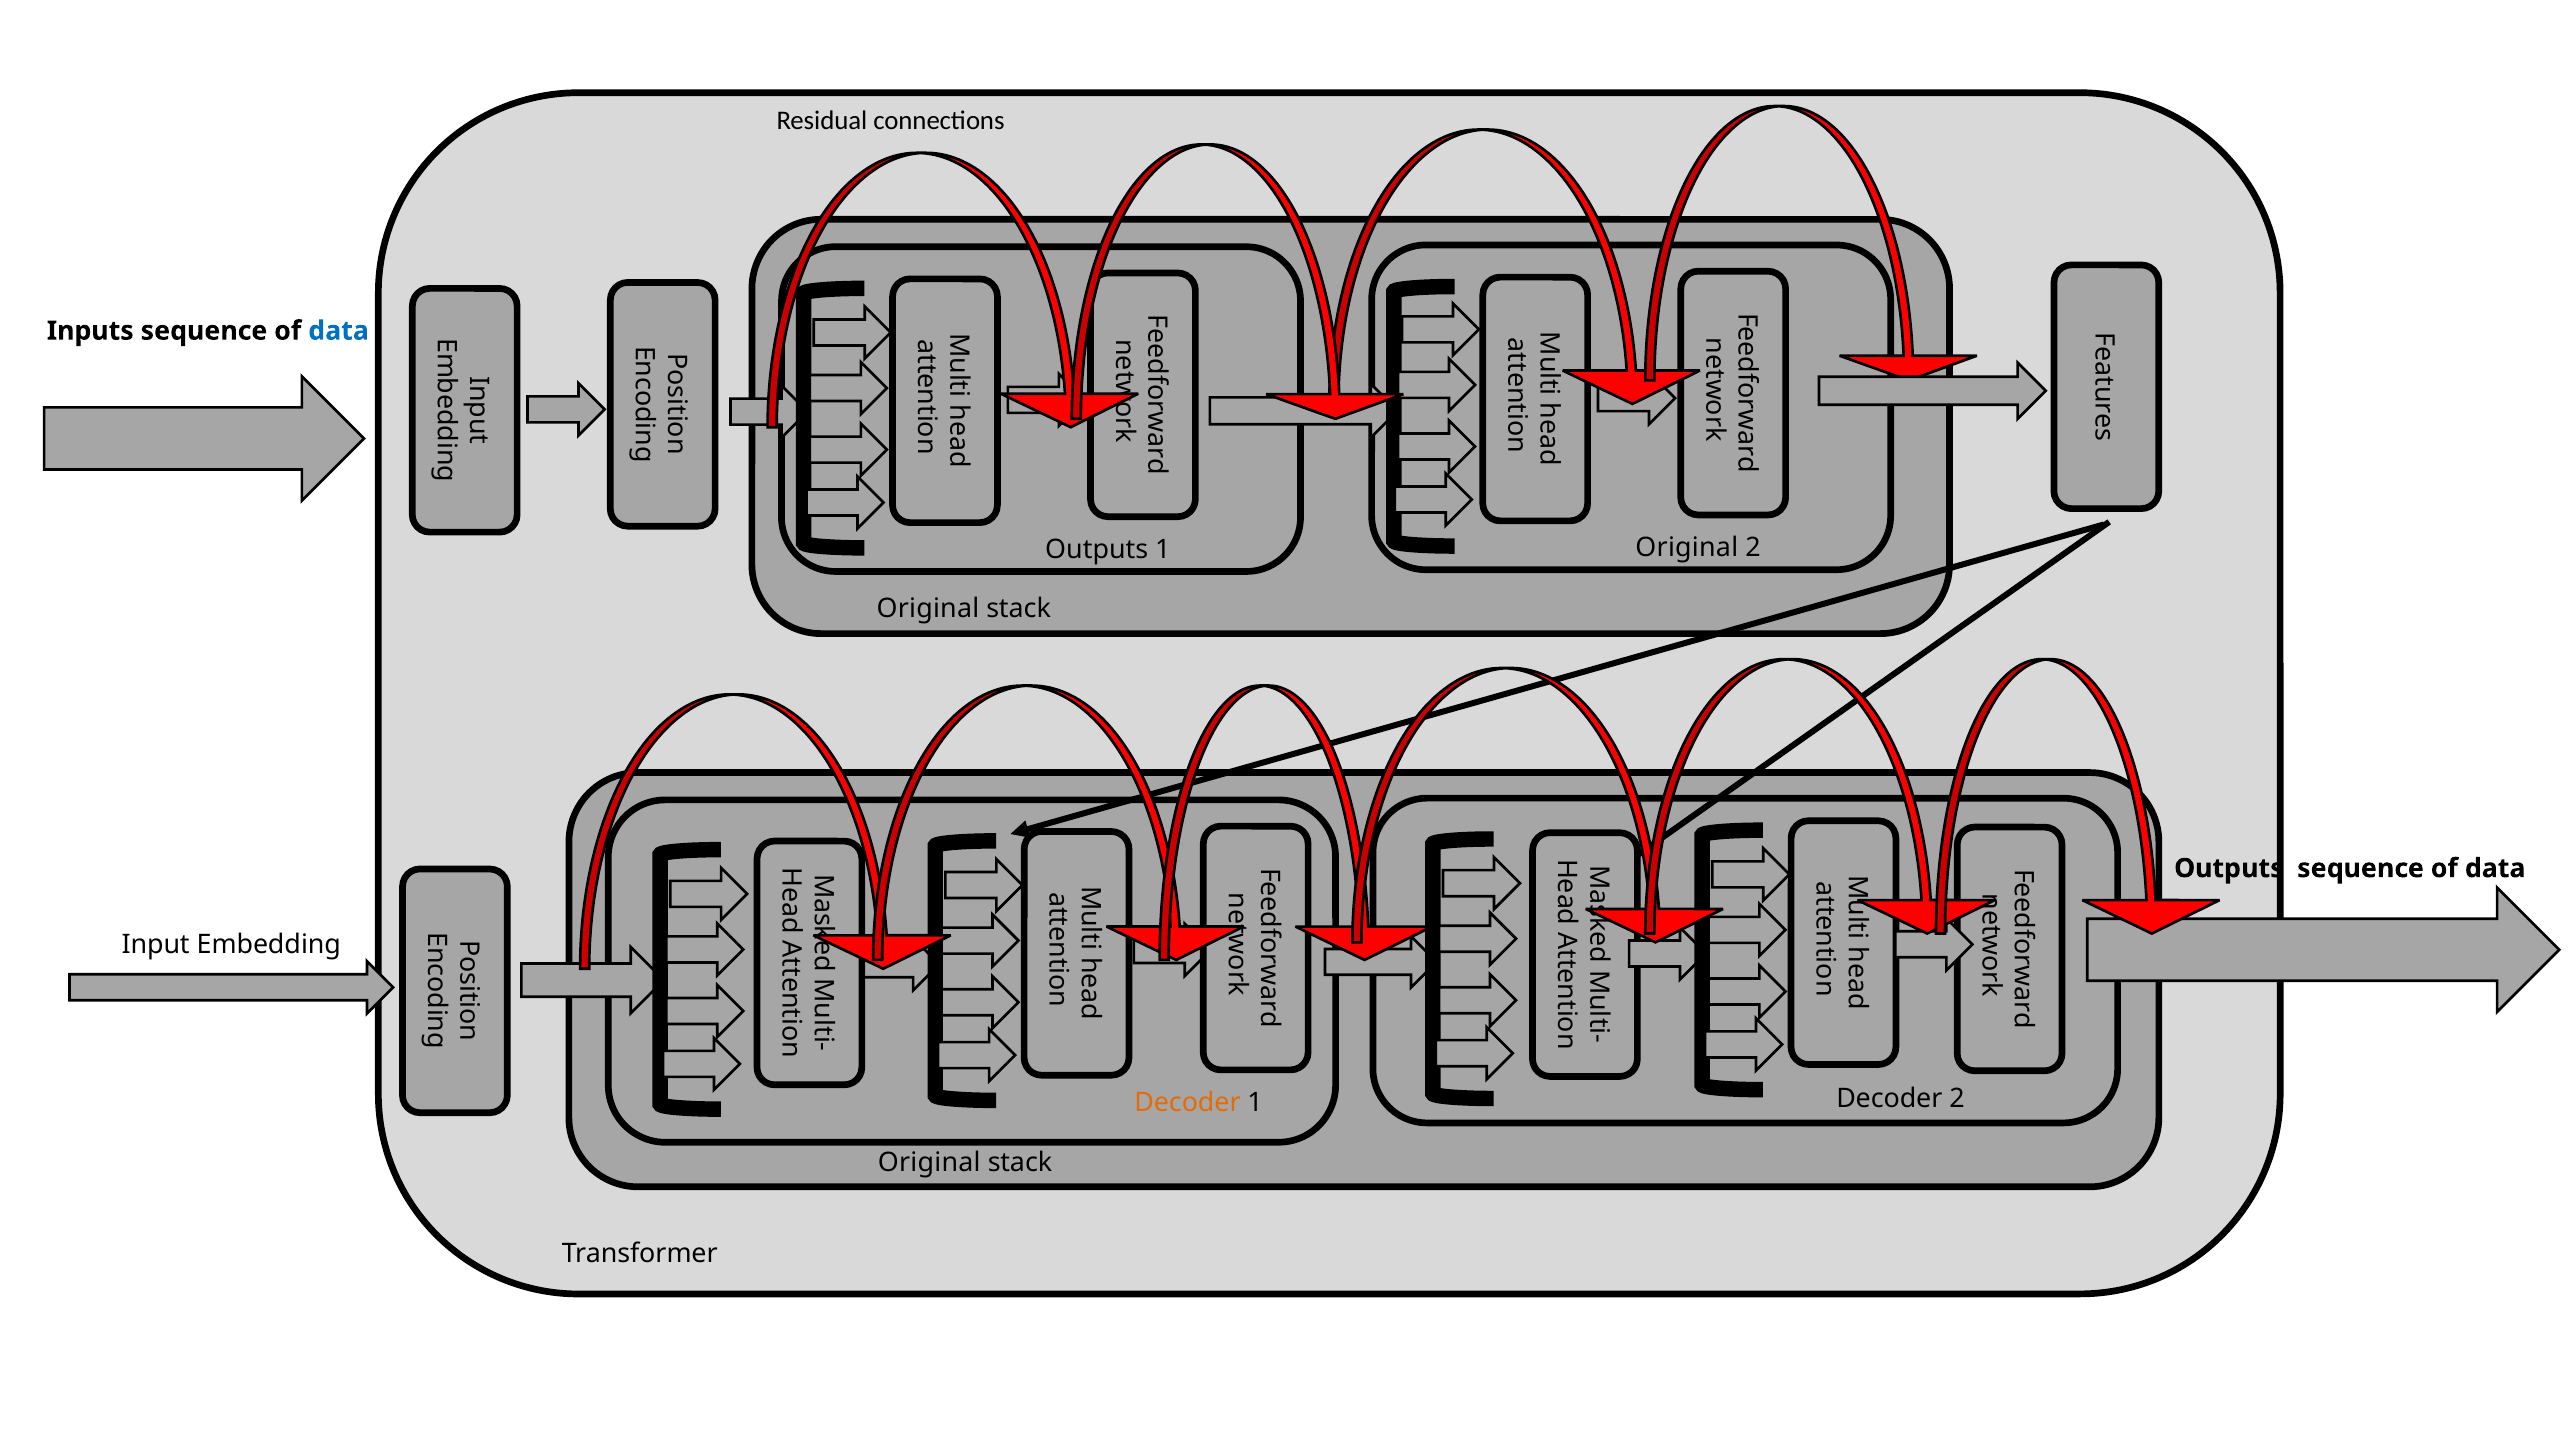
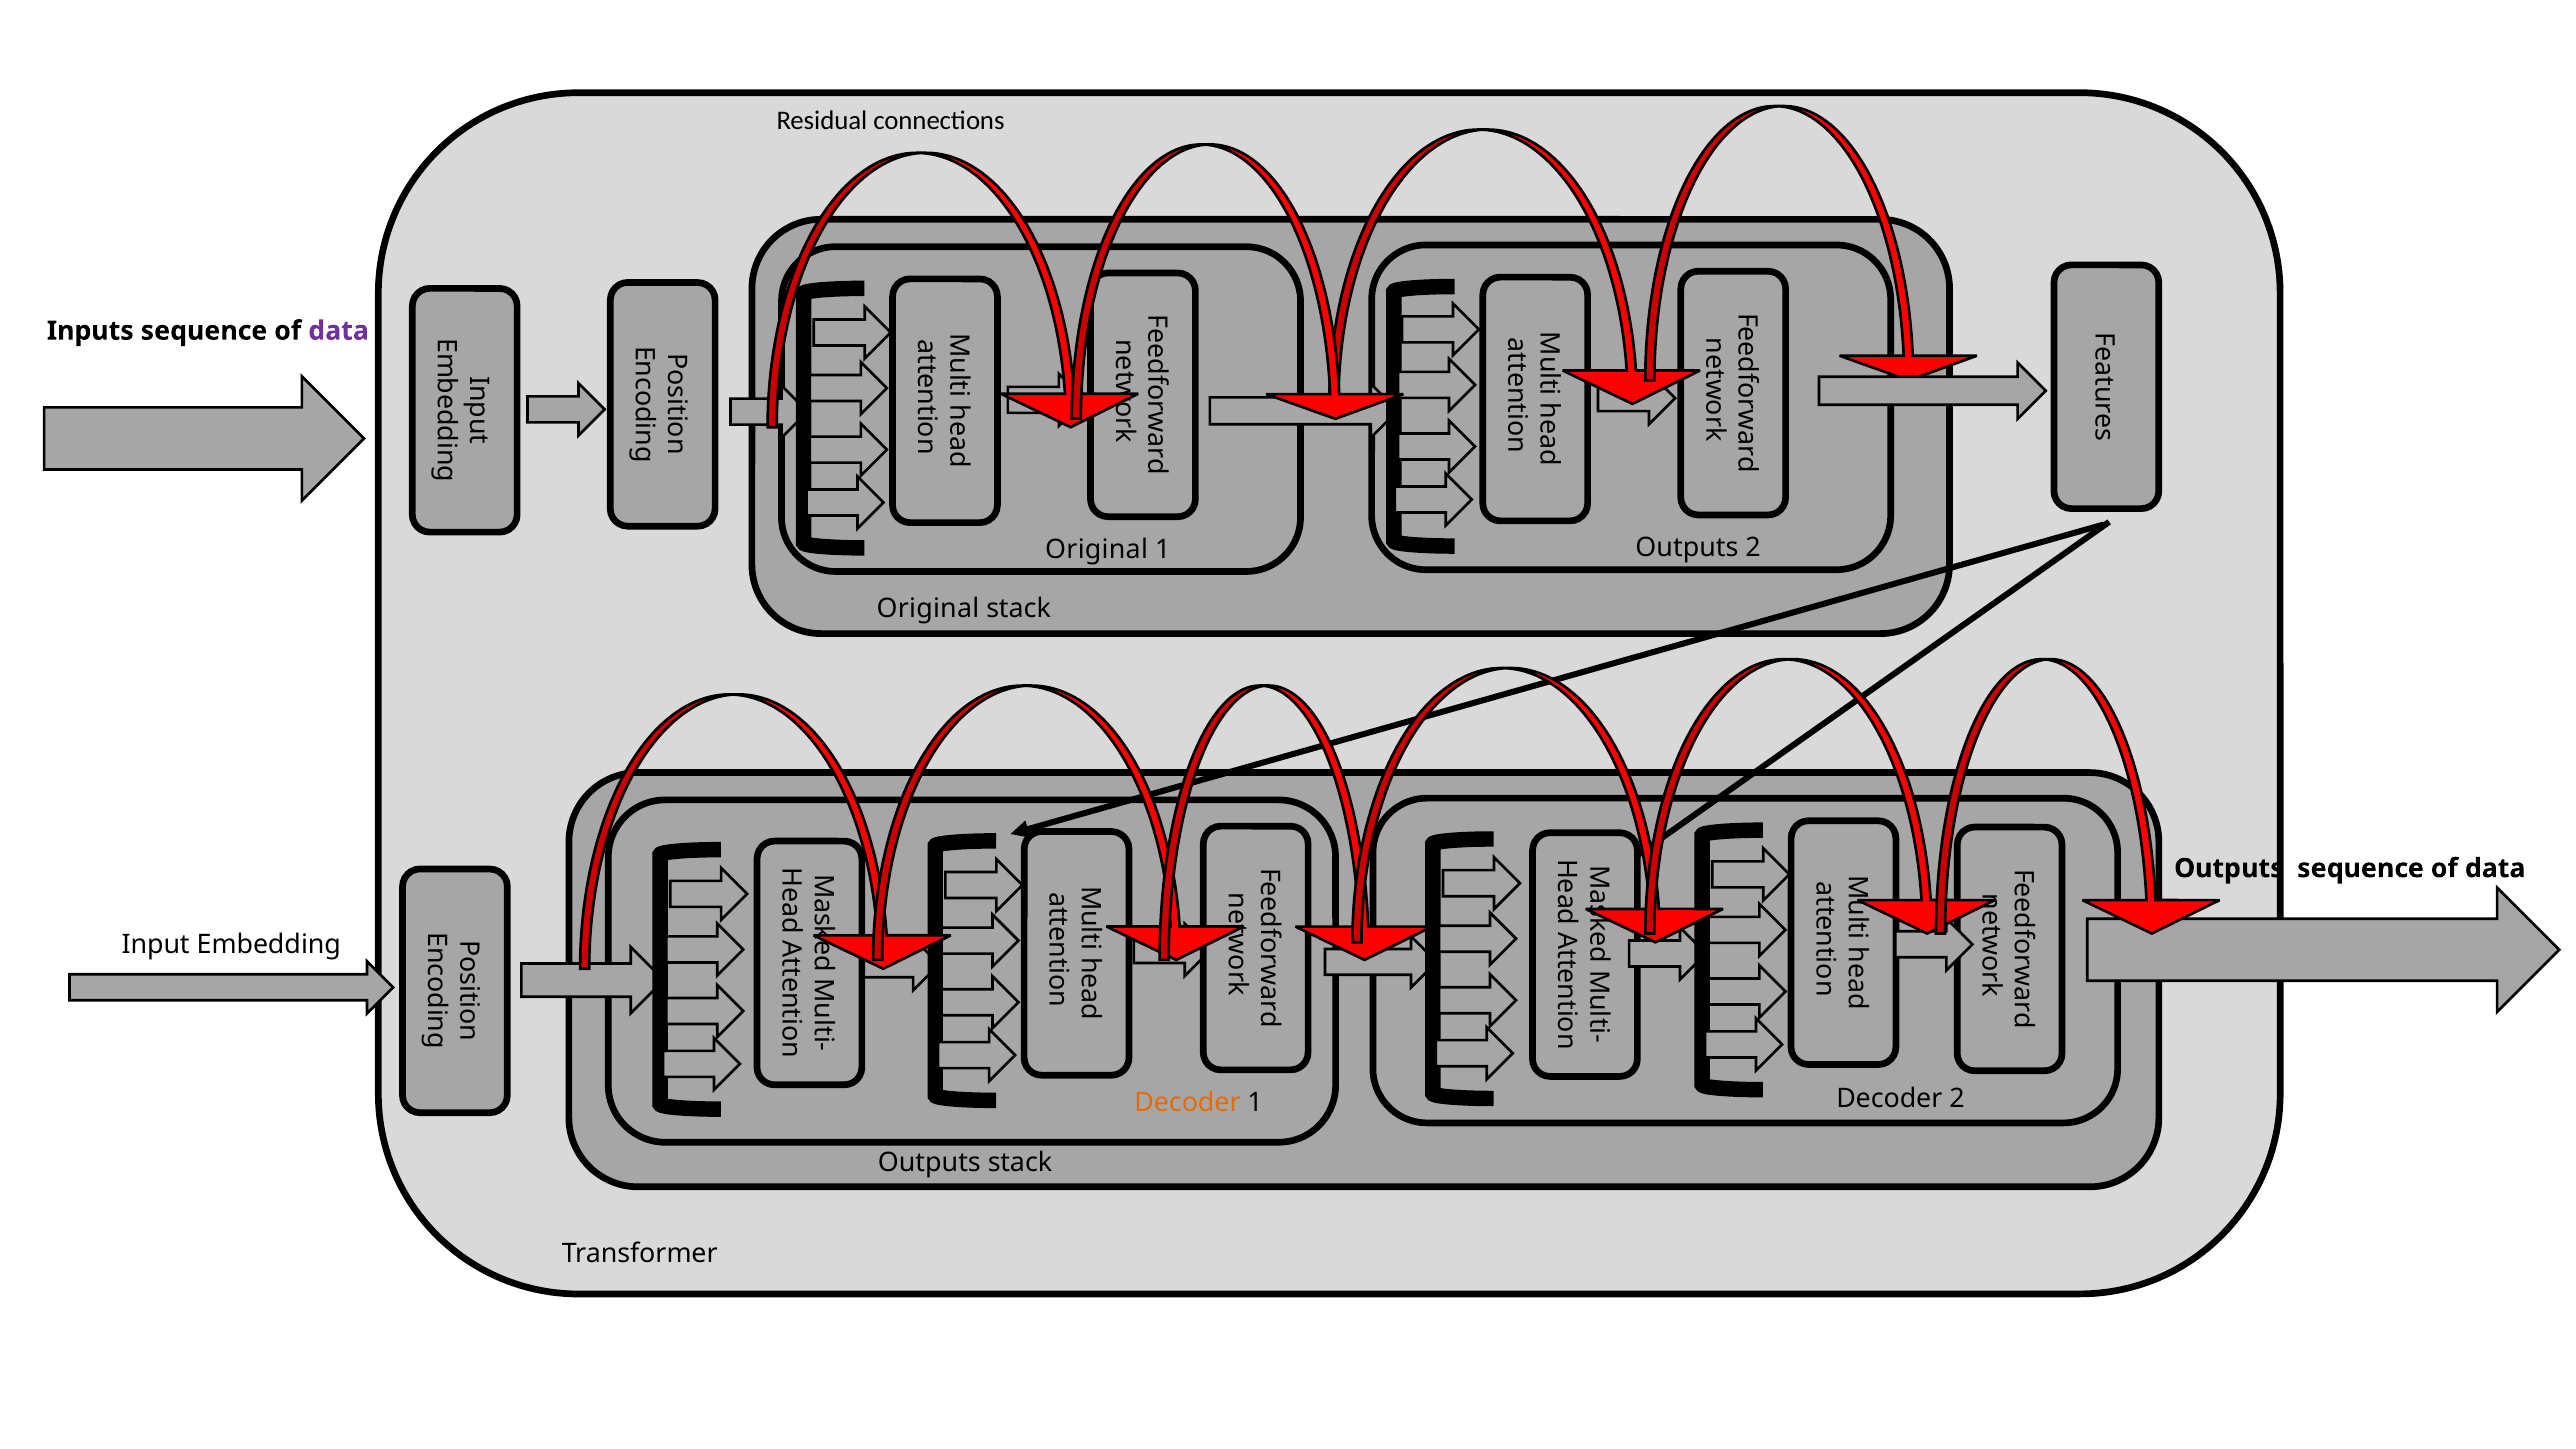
data at (339, 331) colour: blue -> purple
Original at (1687, 548): Original -> Outputs
Outputs at (1097, 549): Outputs -> Original
Original at (929, 1162): Original -> Outputs
